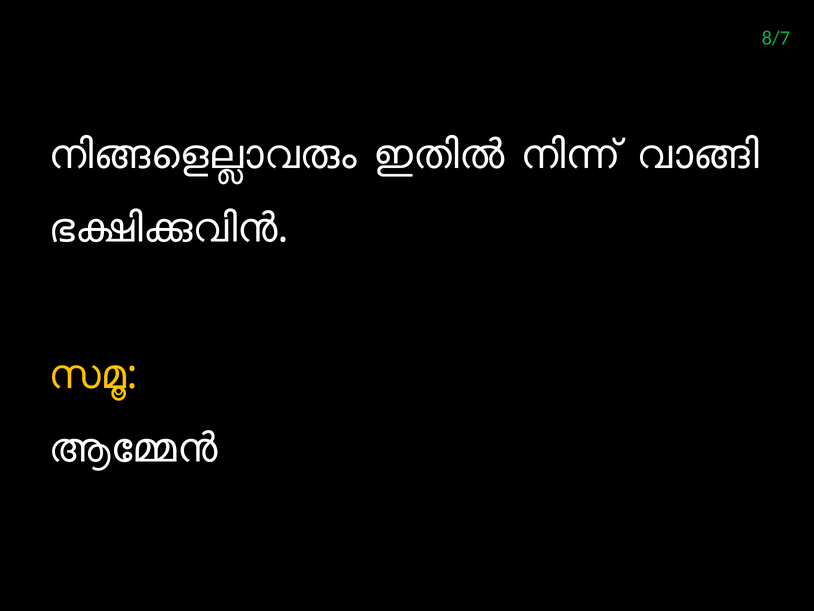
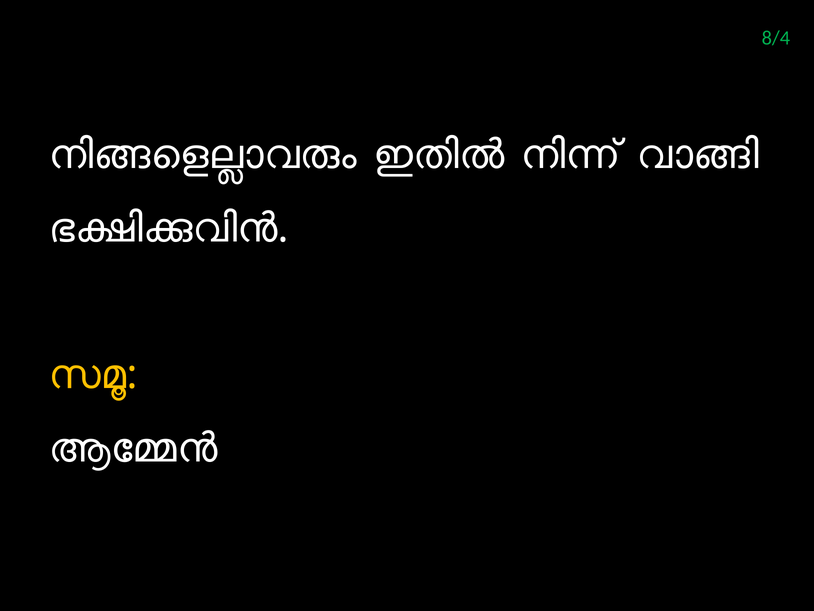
8/7: 8/7 -> 8/4
